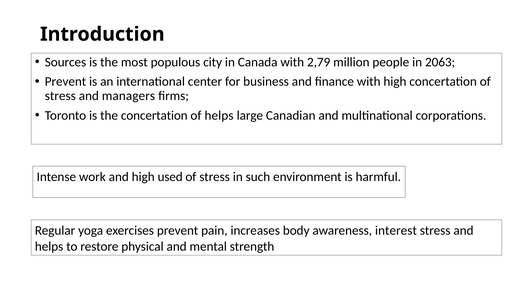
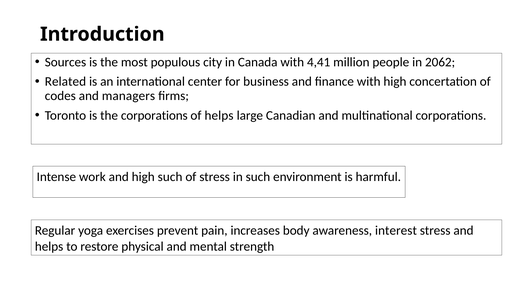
2,79: 2,79 -> 4,41
2063: 2063 -> 2062
Prevent at (65, 82): Prevent -> Related
stress at (60, 96): stress -> codes
the concertation: concertation -> corporations
high used: used -> such
